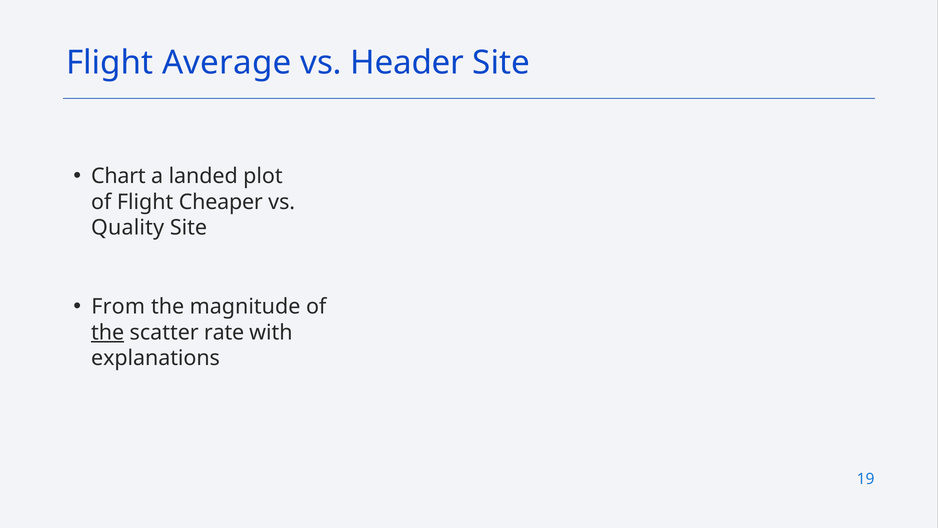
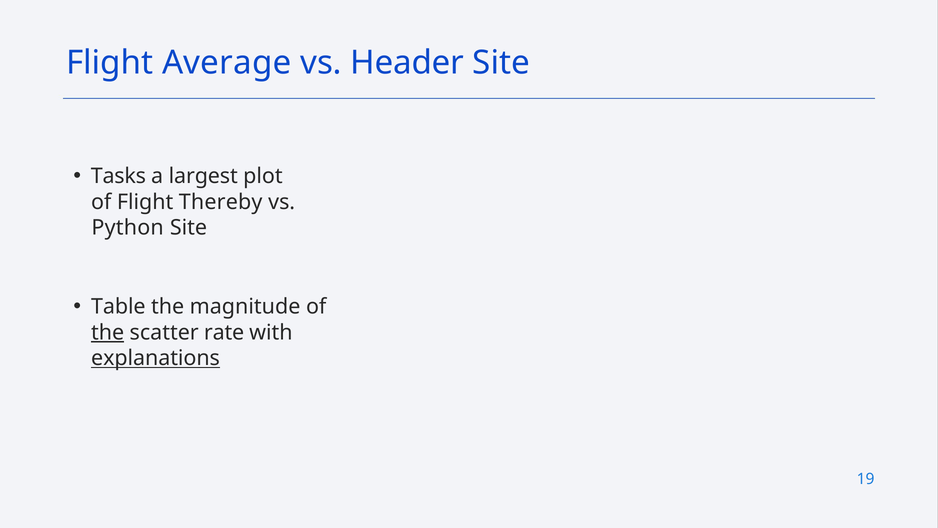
Chart: Chart -> Tasks
landed: landed -> largest
Cheaper: Cheaper -> Thereby
Quality: Quality -> Python
From: From -> Table
explanations underline: none -> present
